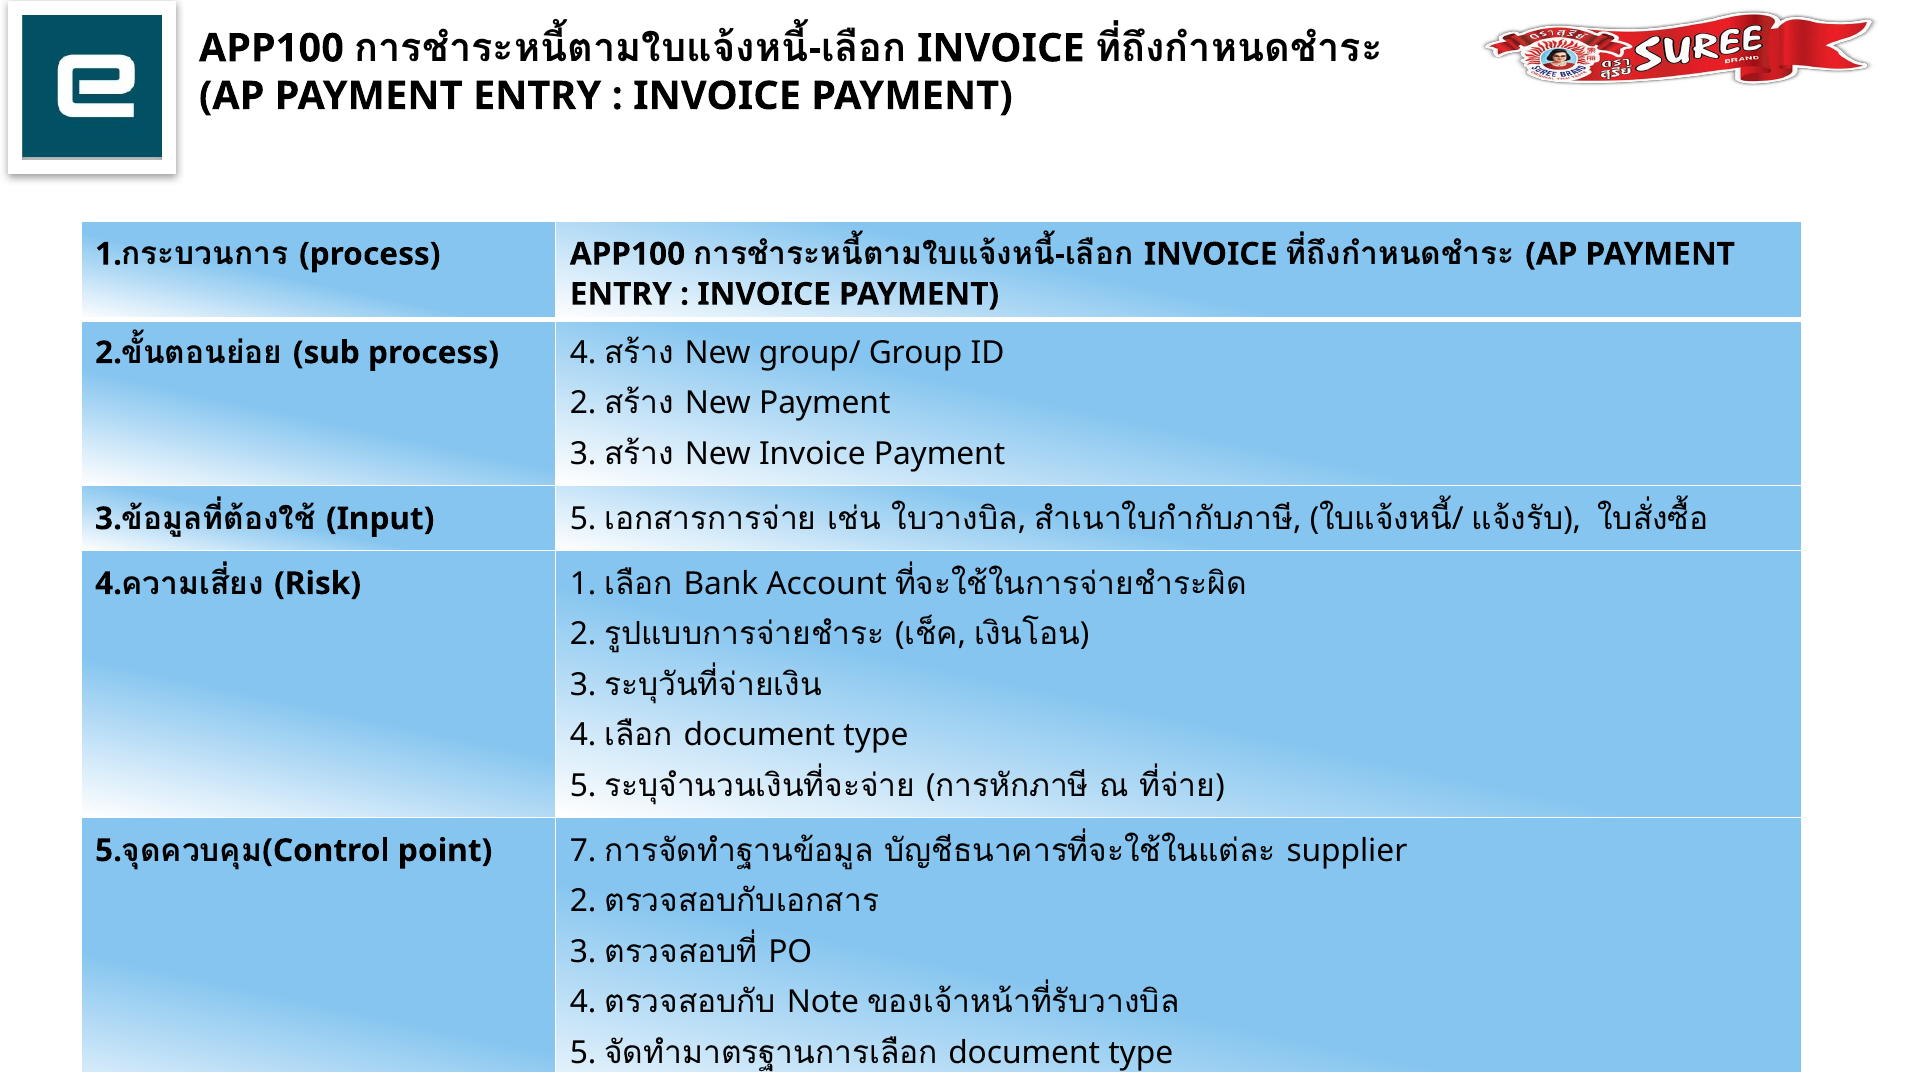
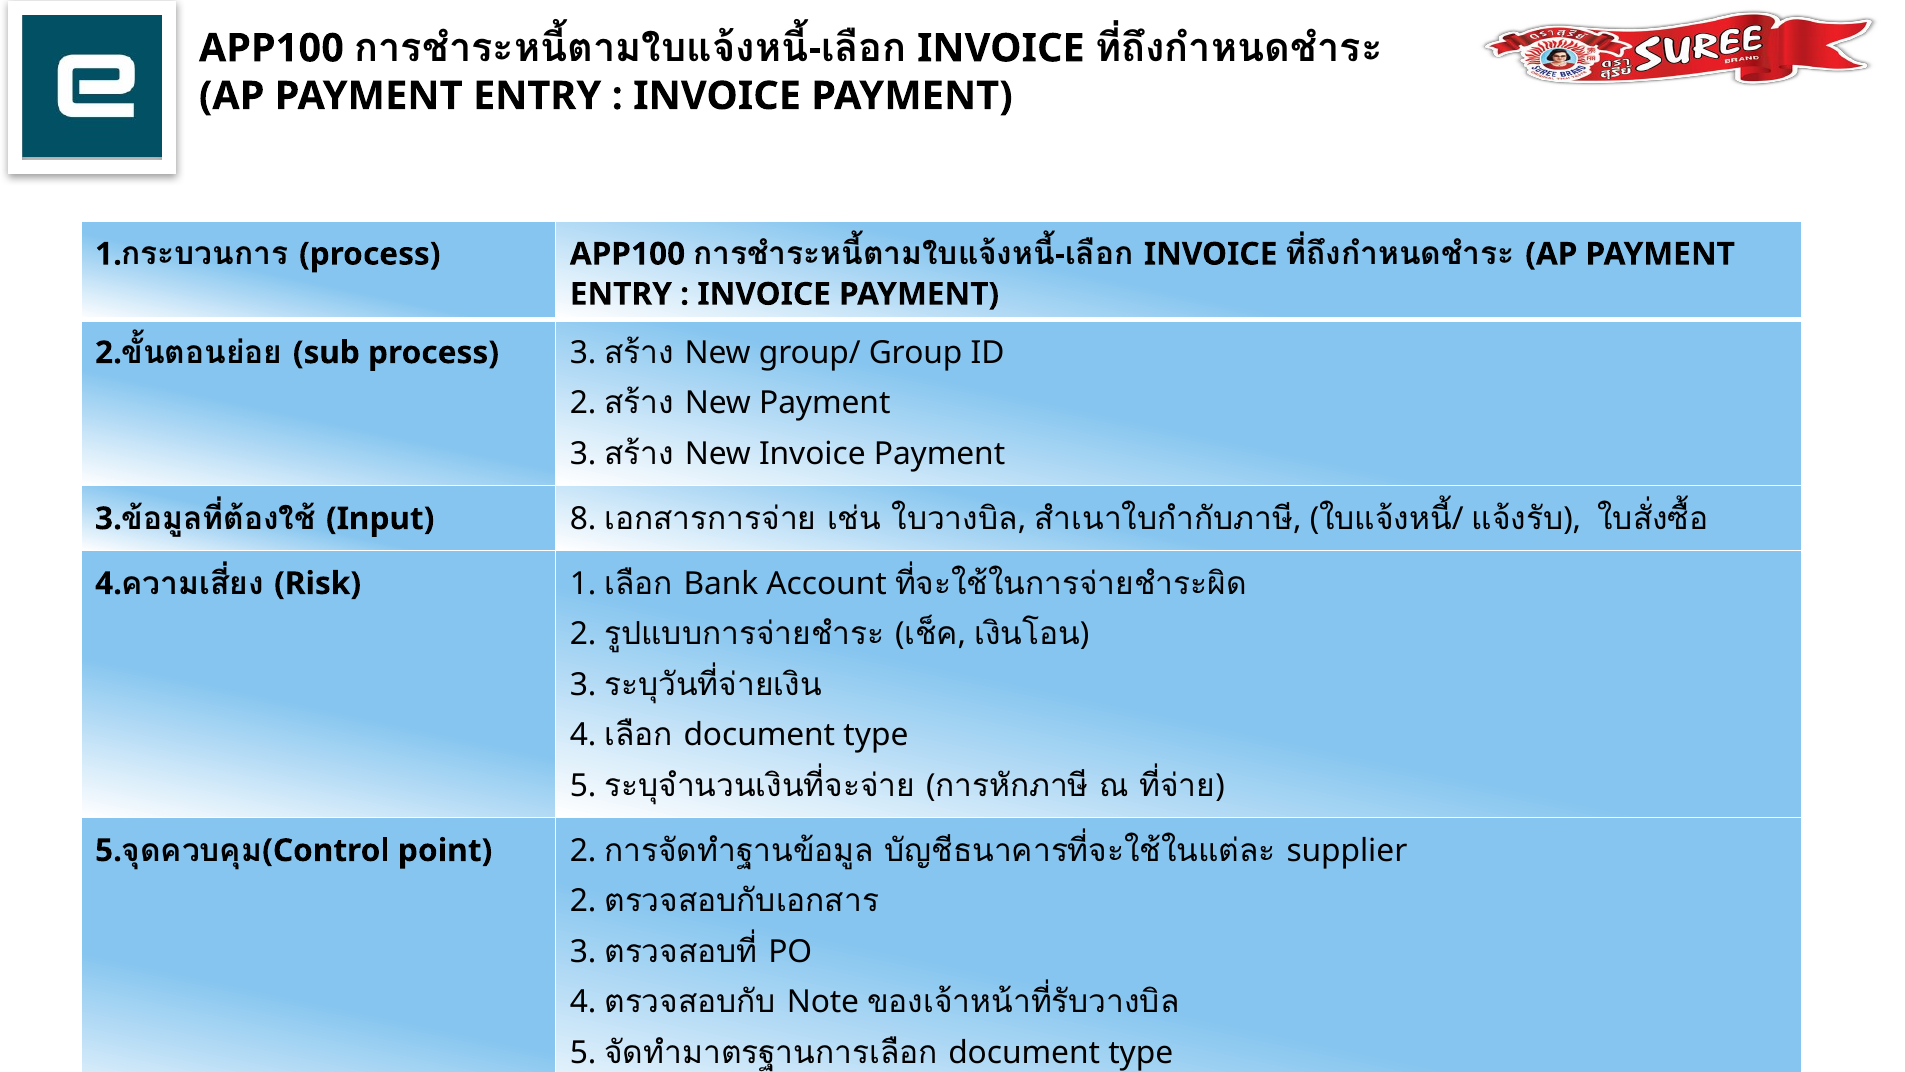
process 4: 4 -> 3
Input 5: 5 -> 8
point 7: 7 -> 2
